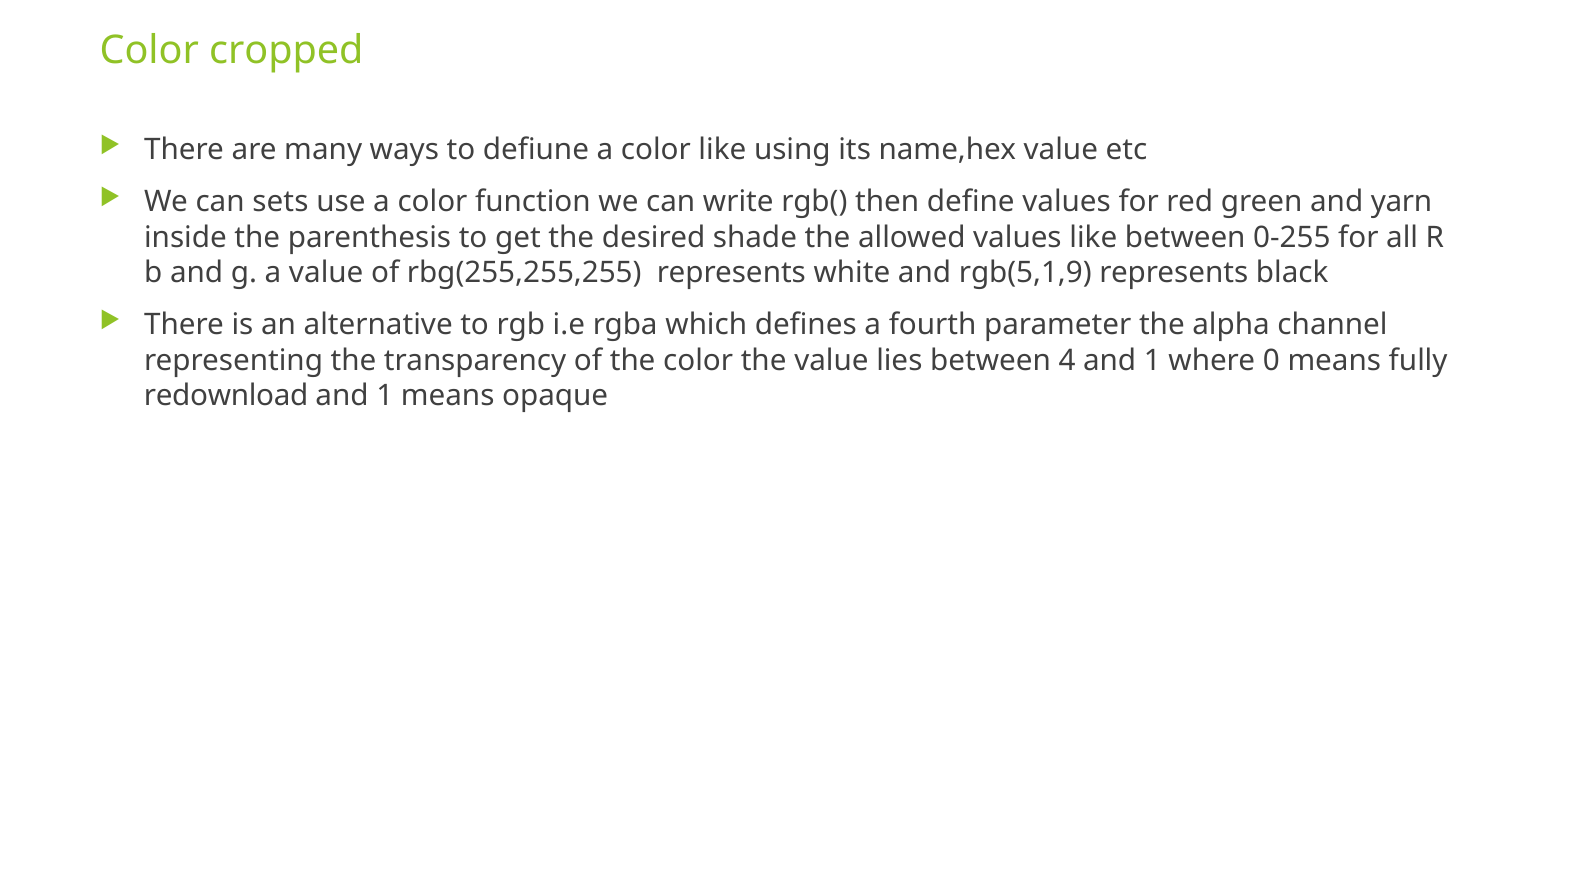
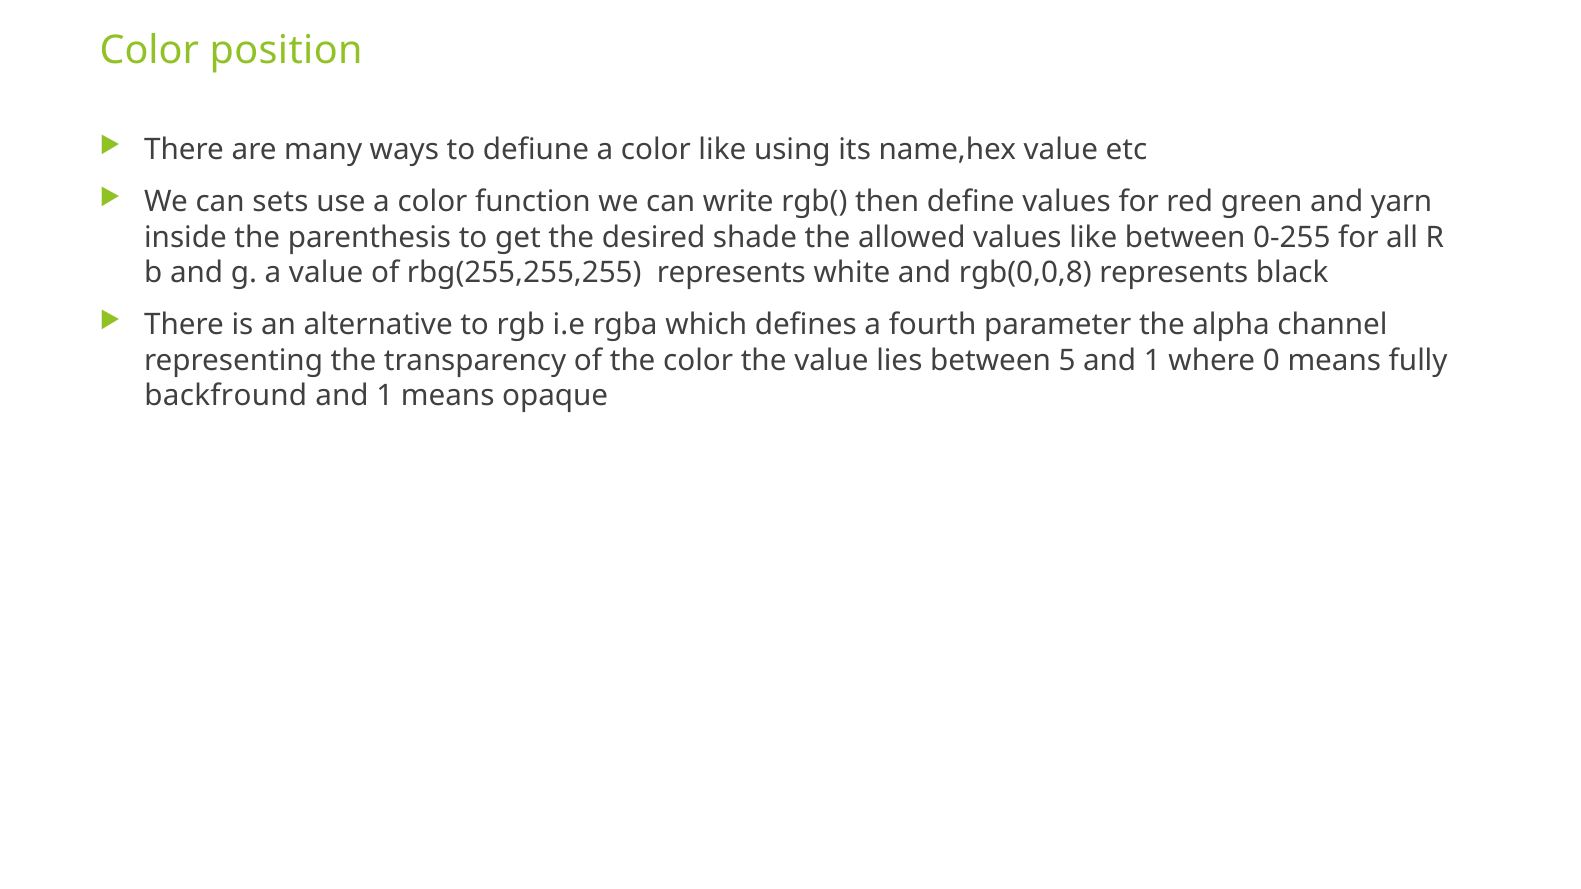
cropped: cropped -> position
rgb(5,1,9: rgb(5,1,9 -> rgb(0,0,8
4: 4 -> 5
redownload: redownload -> backfround
